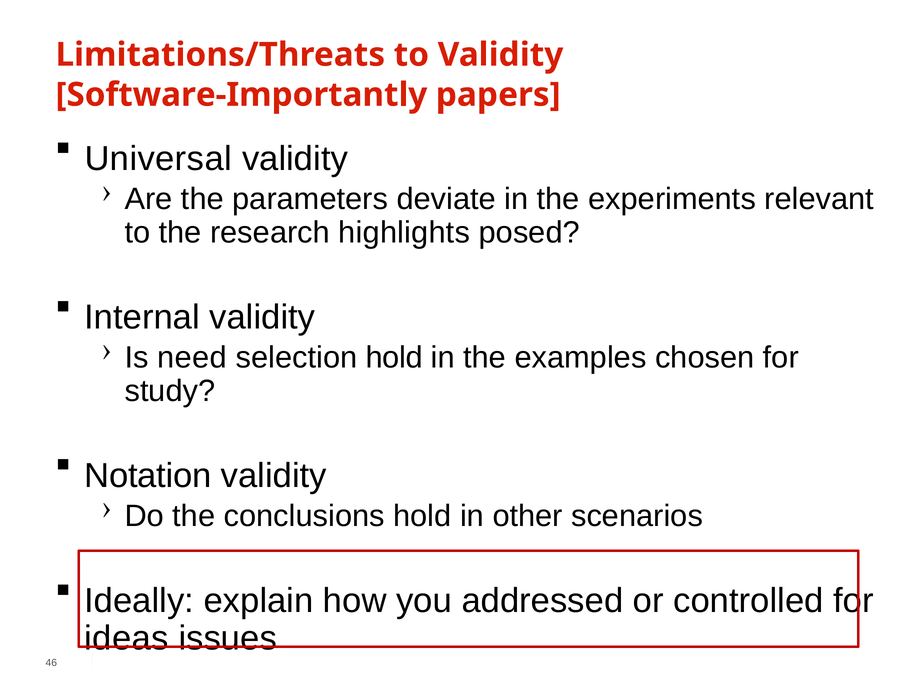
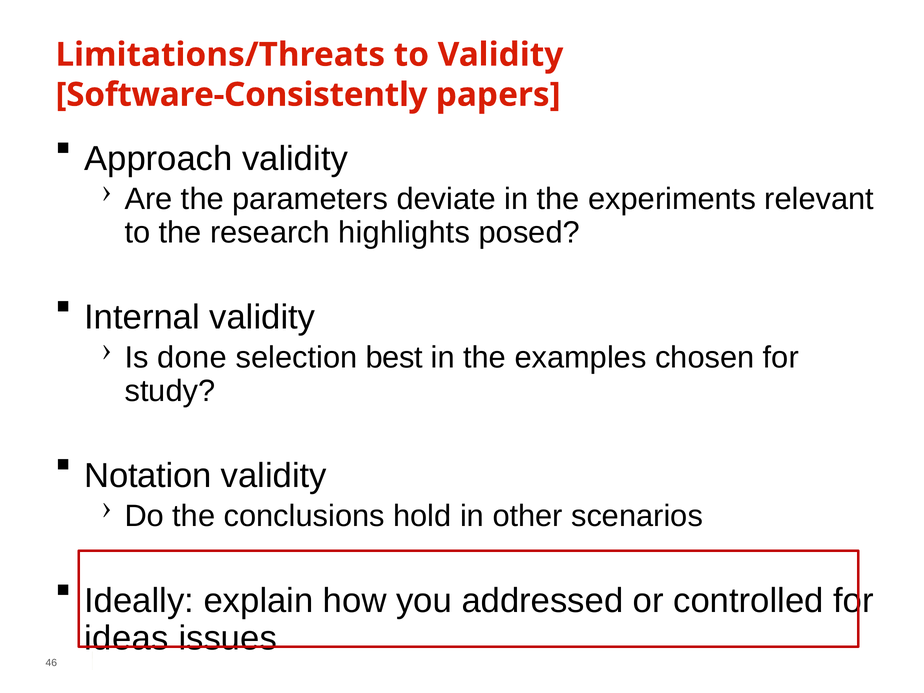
Software-Importantly: Software-Importantly -> Software-Consistently
Universal: Universal -> Approach
need: need -> done
selection hold: hold -> best
